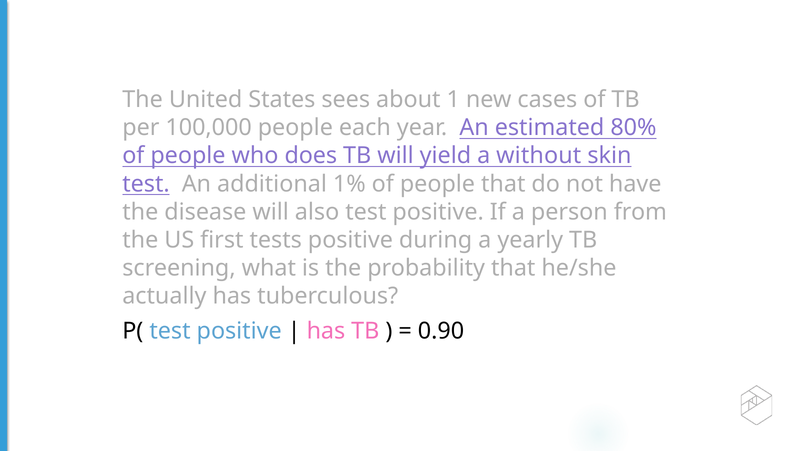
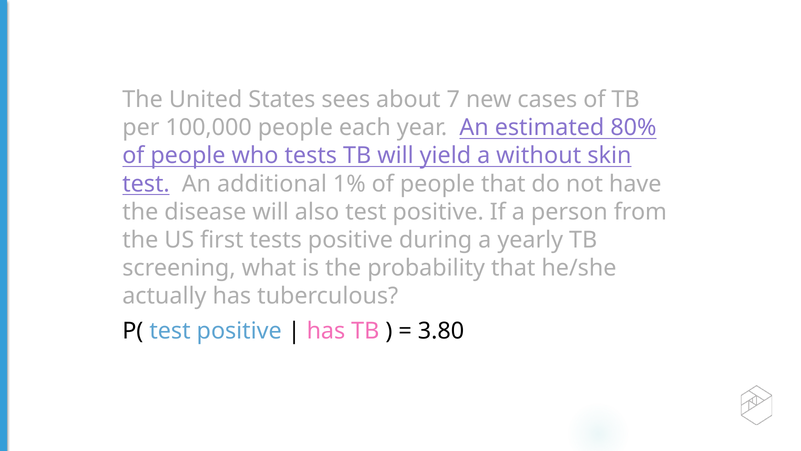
1: 1 -> 7
who does: does -> tests
0.90: 0.90 -> 3.80
